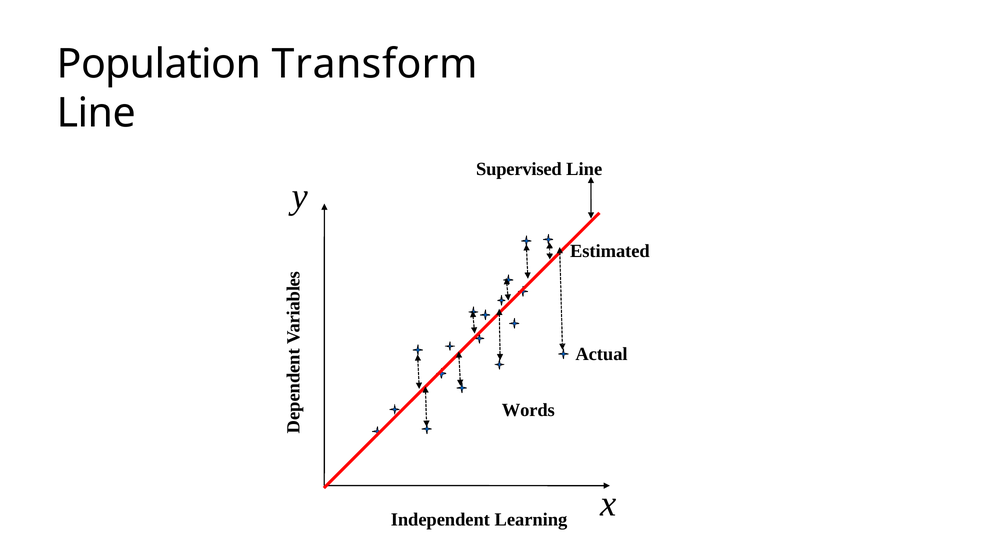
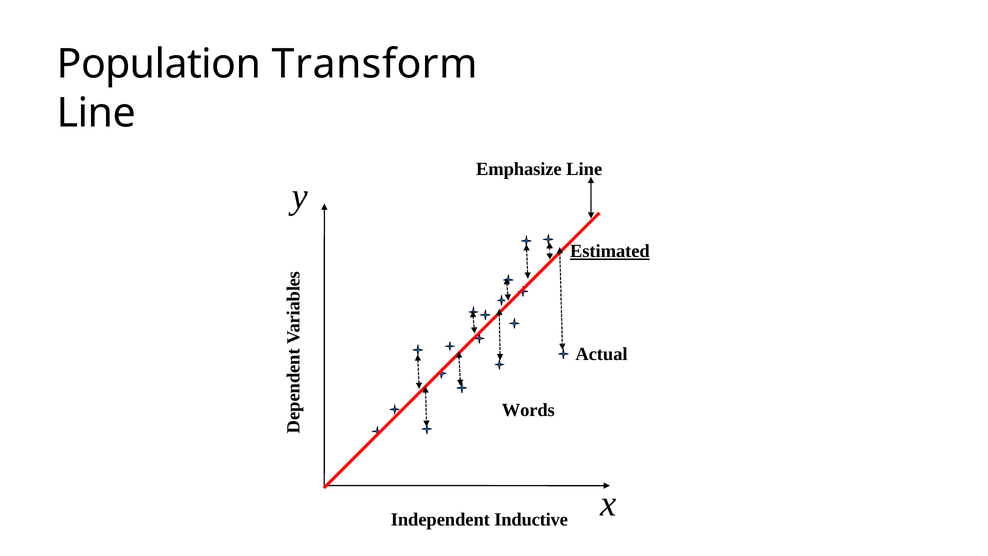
Supervised: Supervised -> Emphasize
Estimated underline: none -> present
Learning: Learning -> Inductive
